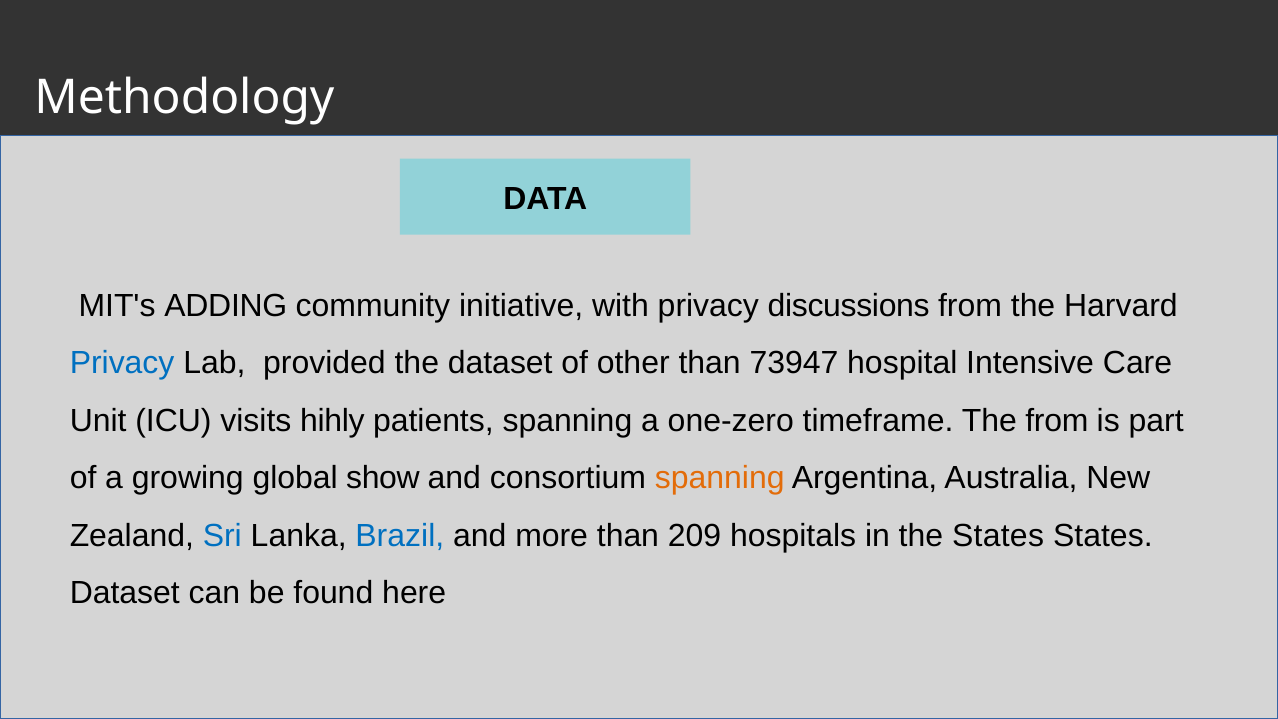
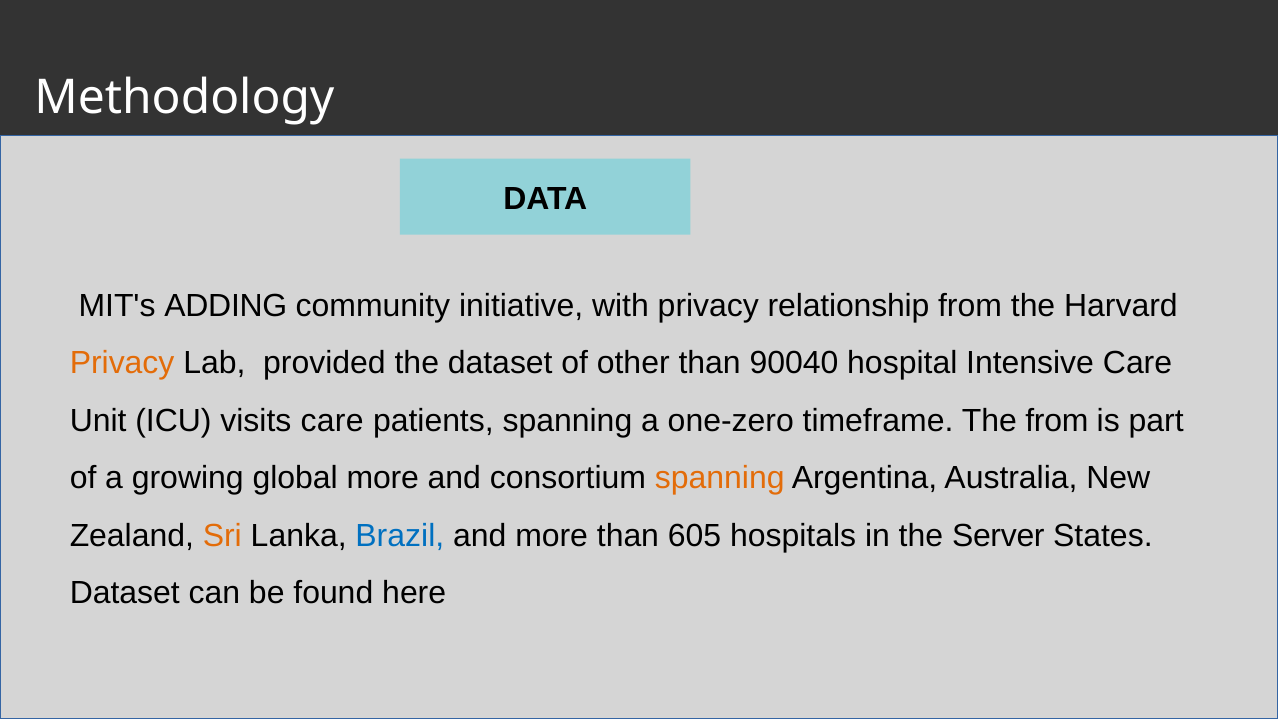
discussions: discussions -> relationship
Privacy at (122, 363) colour: blue -> orange
73947: 73947 -> 90040
visits hihly: hihly -> care
global show: show -> more
Sri colour: blue -> orange
209: 209 -> 605
the States: States -> Server
